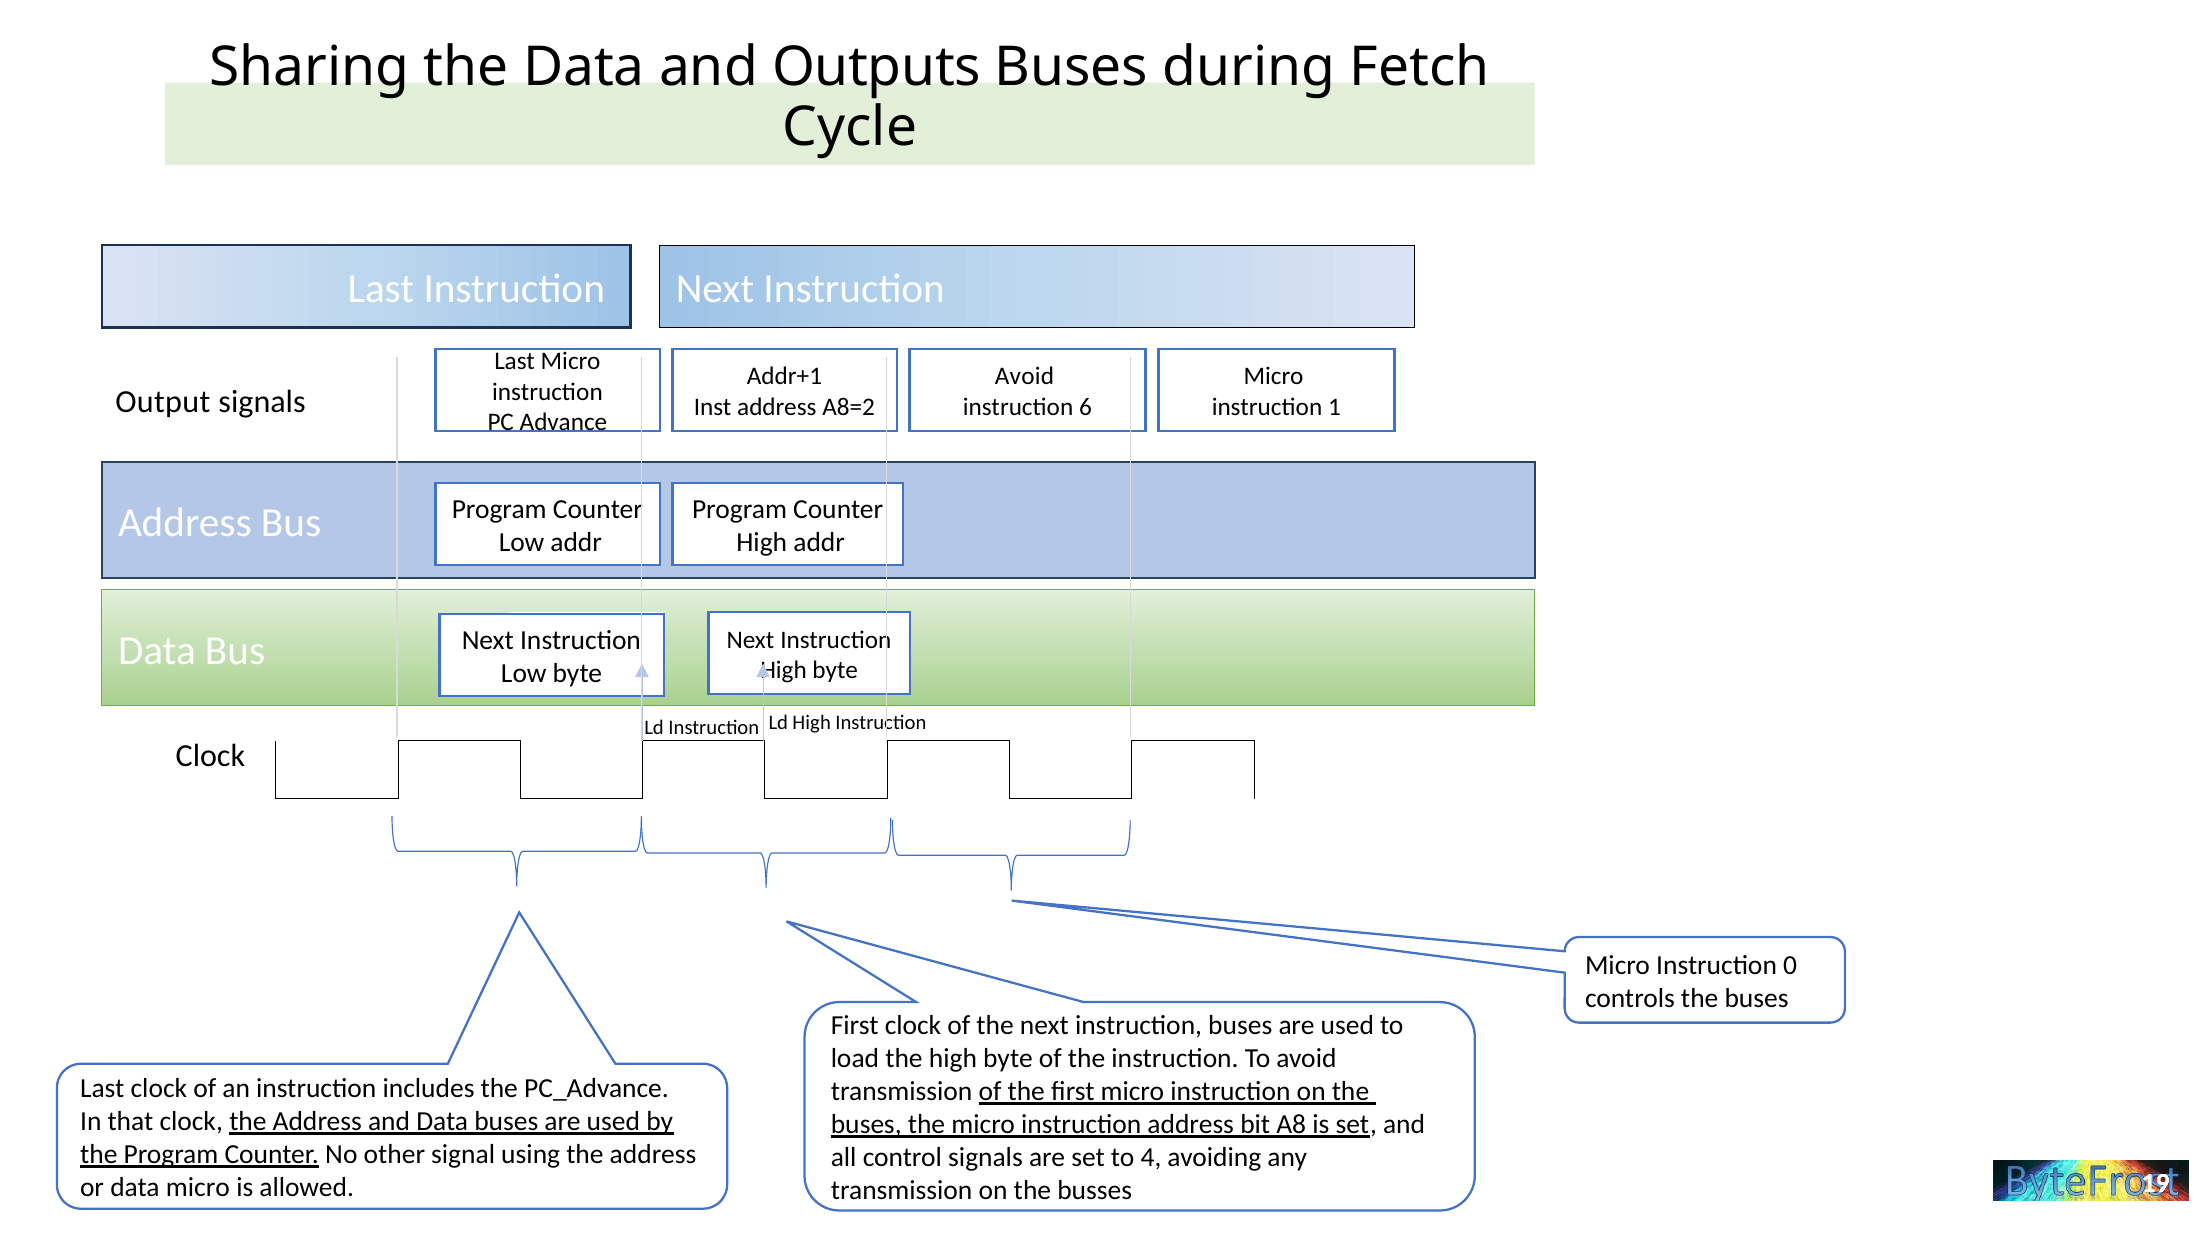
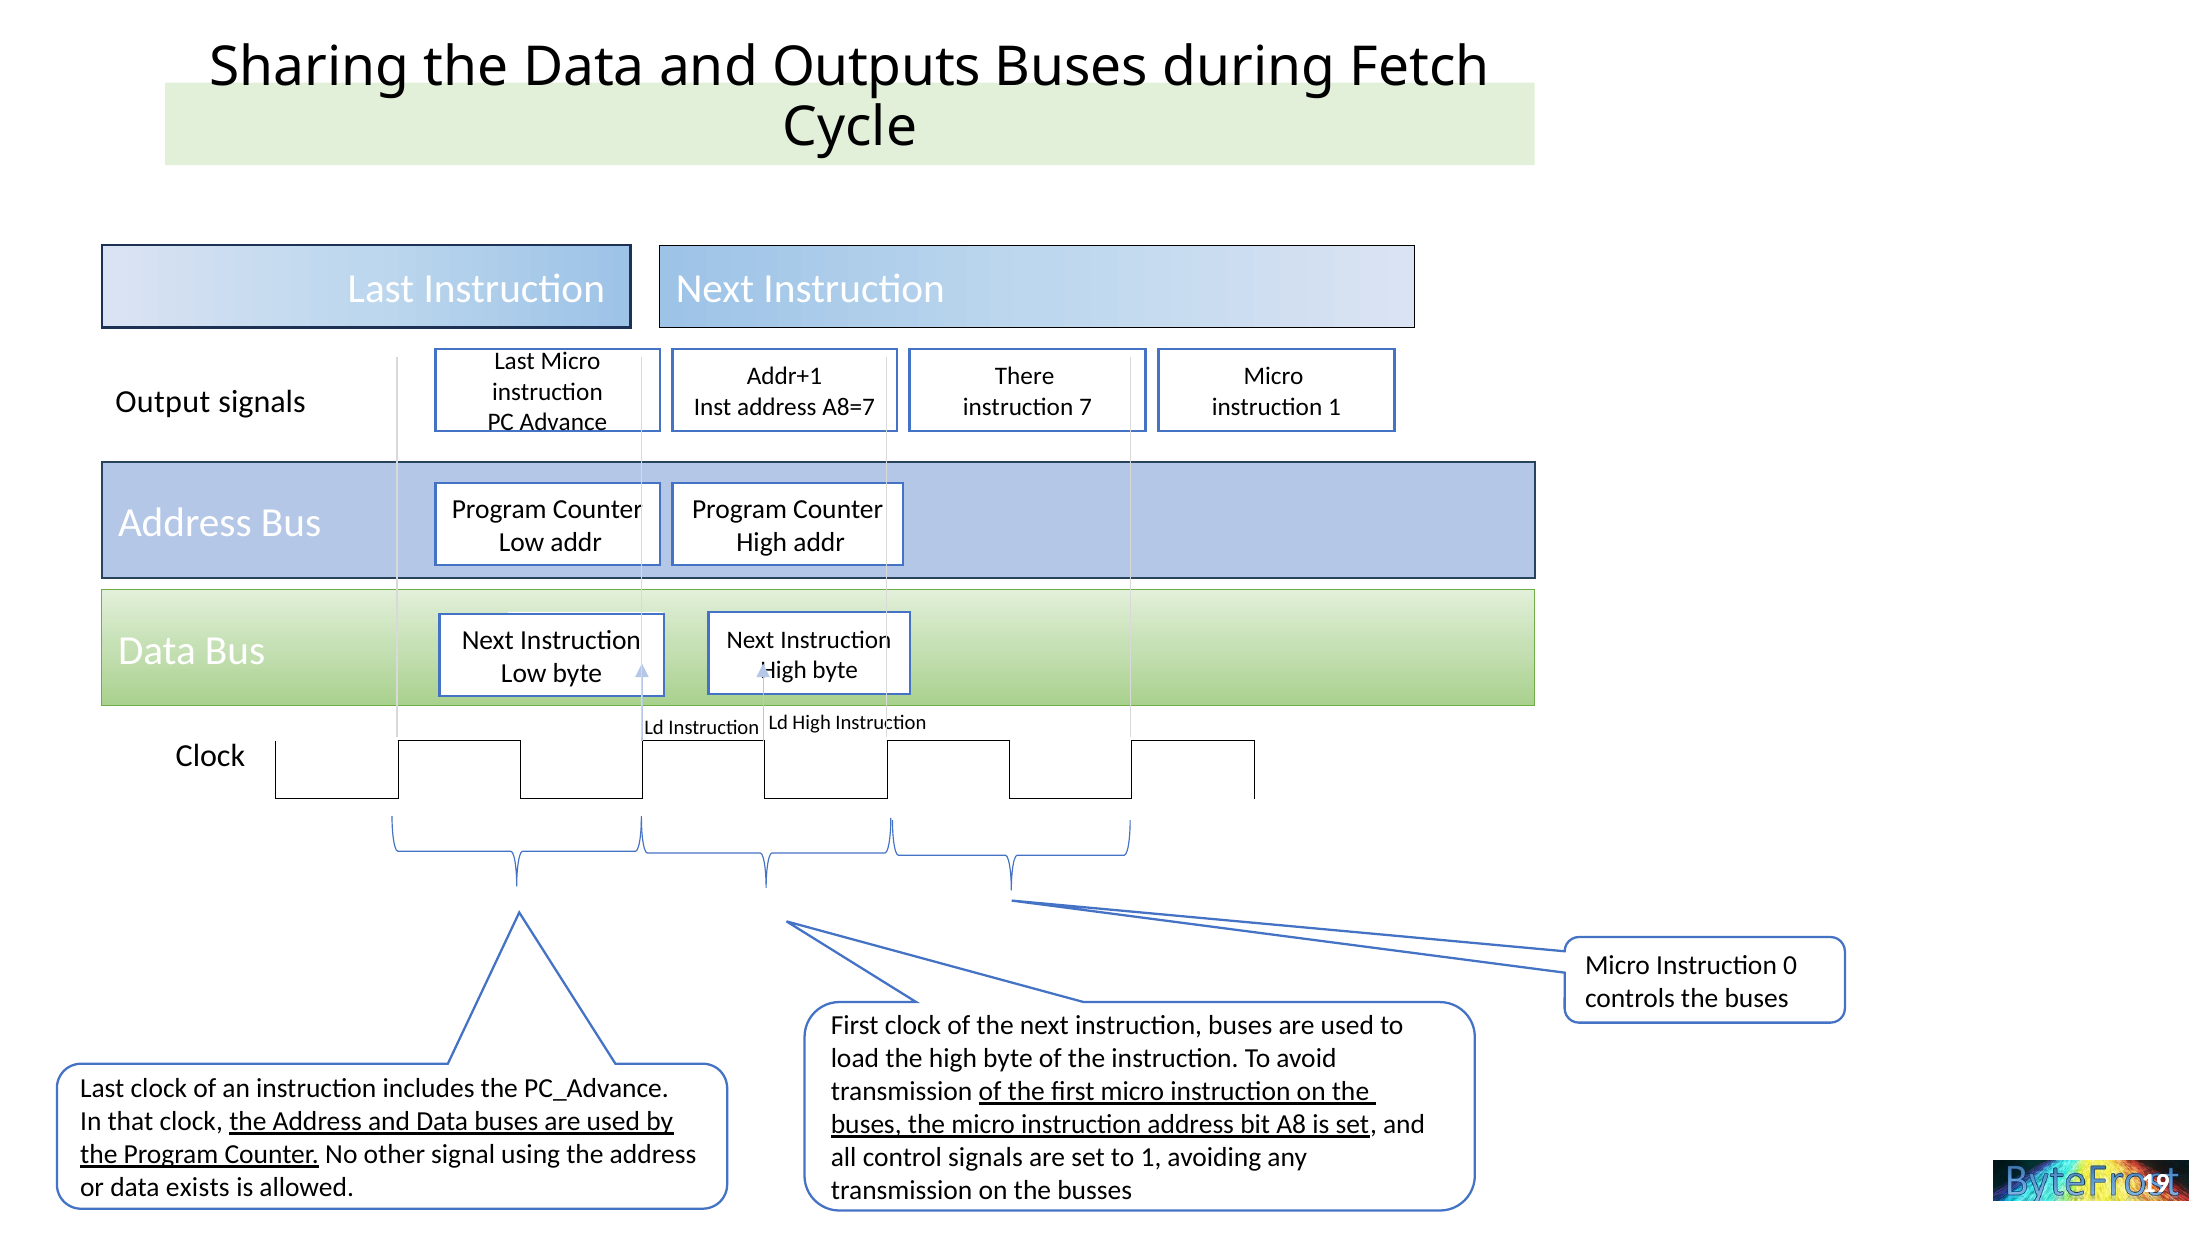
Avoid at (1025, 377): Avoid -> There
A8=2: A8=2 -> A8=7
6: 6 -> 7
to 4: 4 -> 1
data micro: micro -> exists
